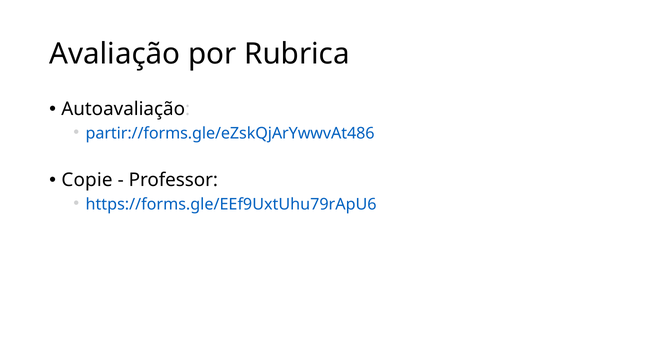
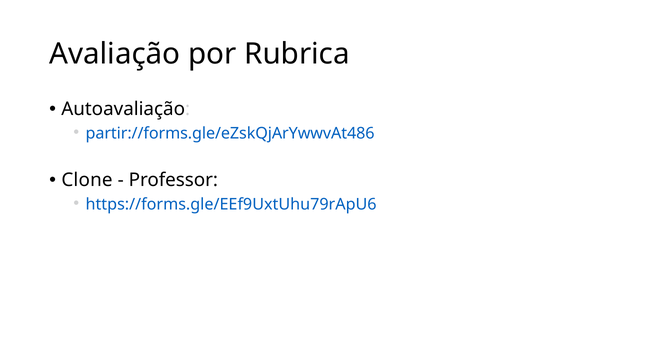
Copie: Copie -> Clone
